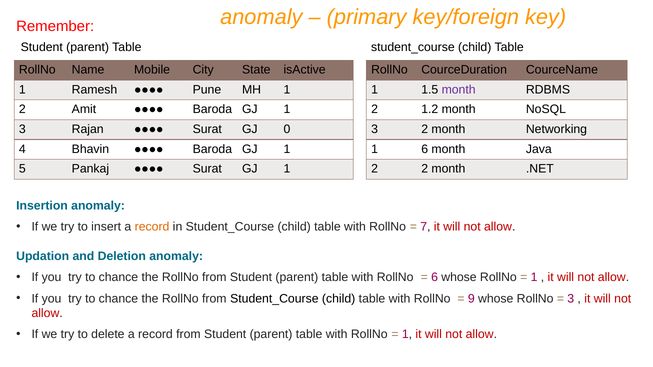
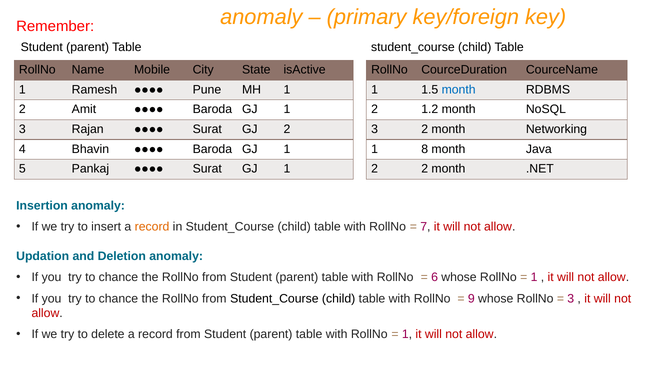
month at (459, 90) colour: purple -> blue
GJ 0: 0 -> 2
1 6: 6 -> 8
